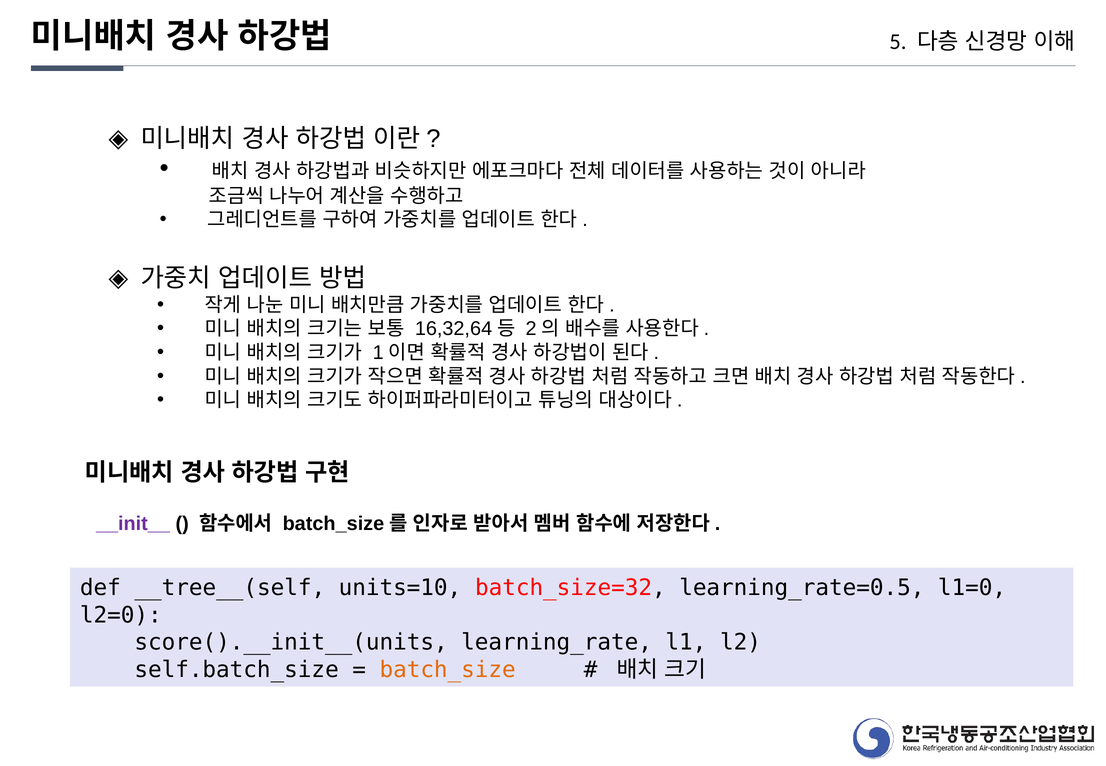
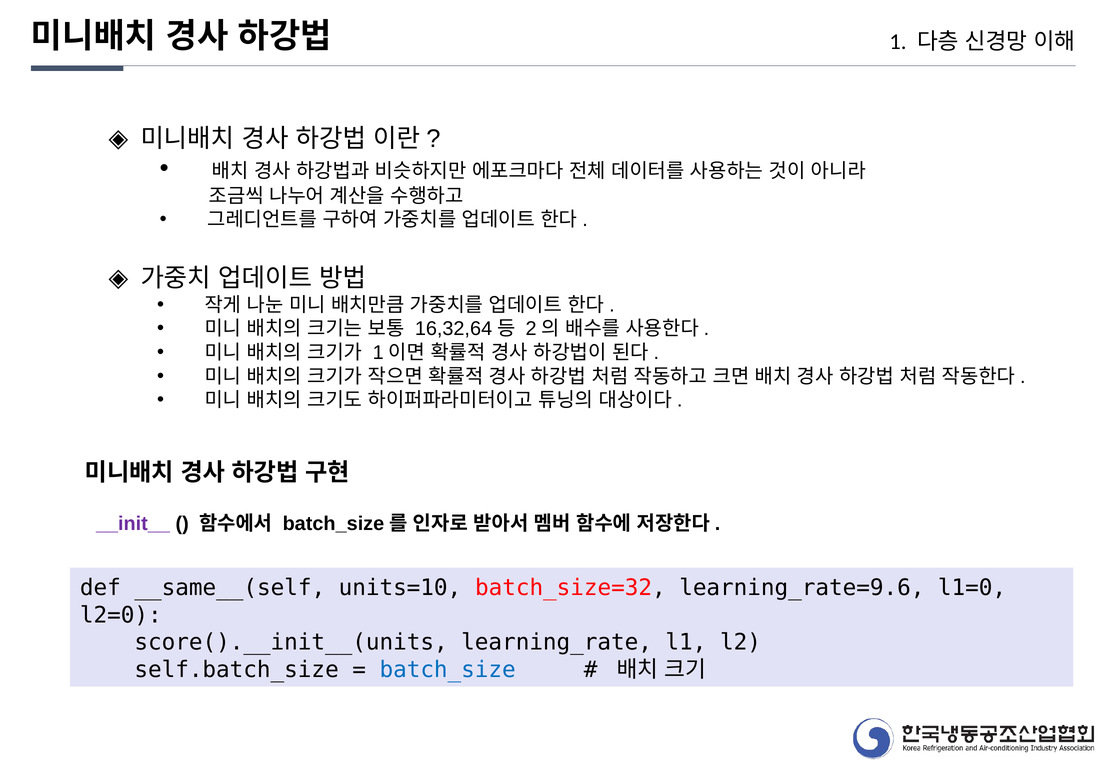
5: 5 -> 1
__tree__(self: __tree__(self -> __same__(self
learning_rate=0.5: learning_rate=0.5 -> learning_rate=9.6
batch_size colour: orange -> blue
